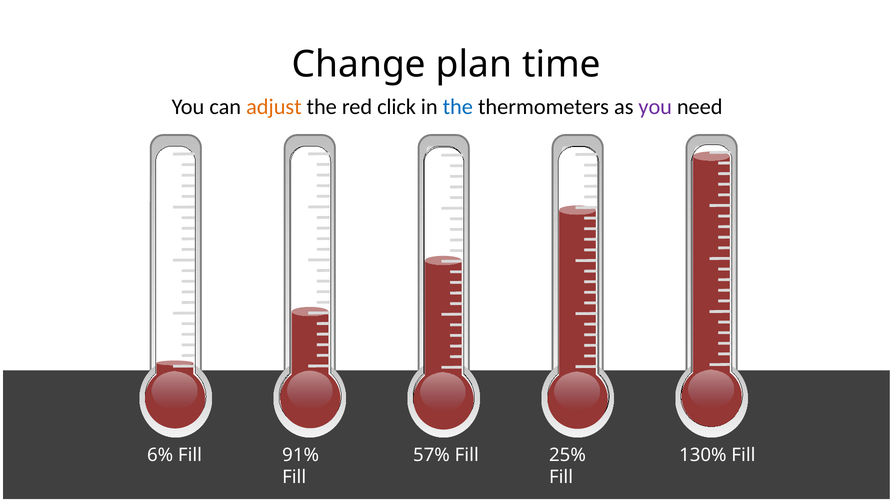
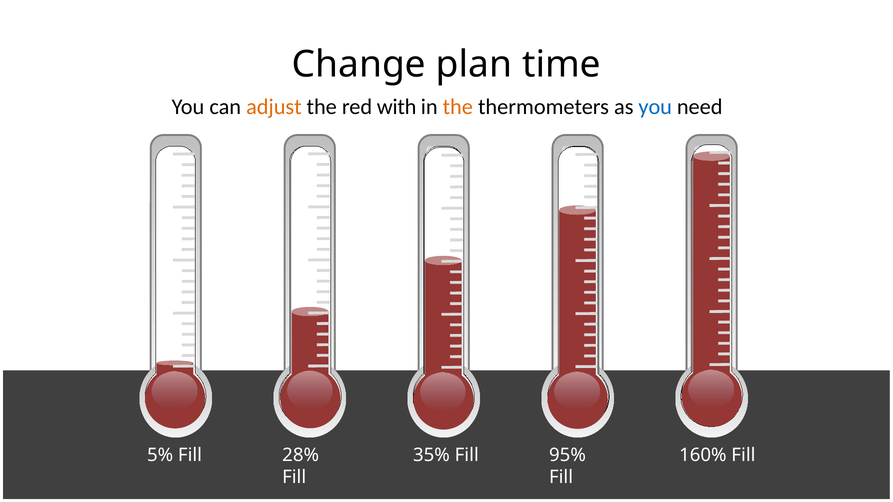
click: click -> with
the at (458, 107) colour: blue -> orange
you at (655, 107) colour: purple -> blue
6%: 6% -> 5%
91%: 91% -> 28%
57%: 57% -> 35%
25%: 25% -> 95%
130%: 130% -> 160%
